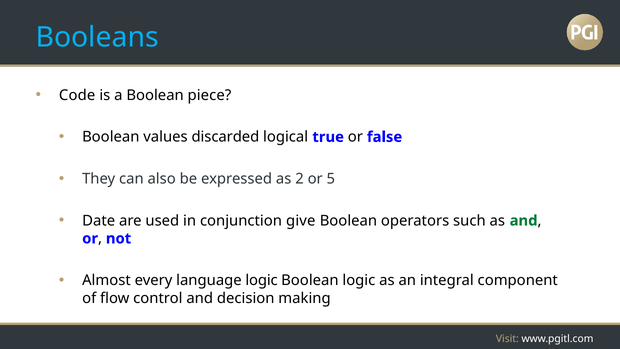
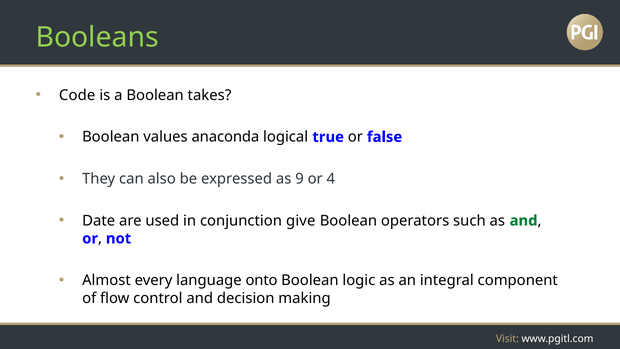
Booleans colour: light blue -> light green
piece: piece -> takes
discarded: discarded -> anaconda
2: 2 -> 9
5: 5 -> 4
language logic: logic -> onto
